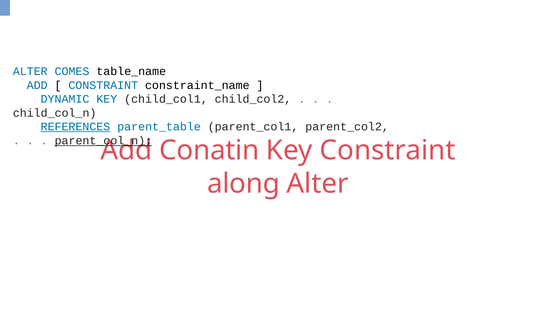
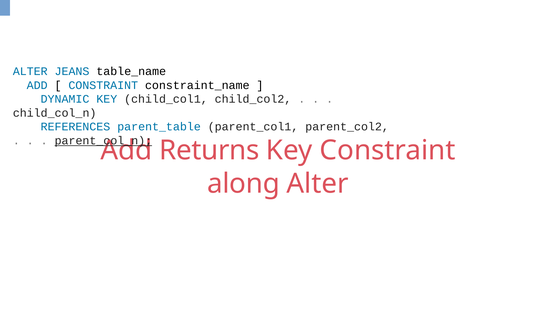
COMES: COMES -> JEANS
REFERENCES underline: present -> none
Conatin: Conatin -> Returns
